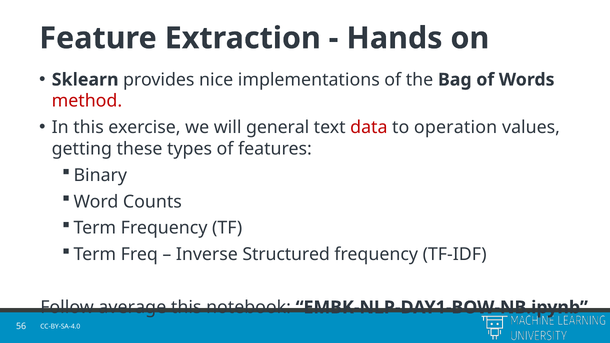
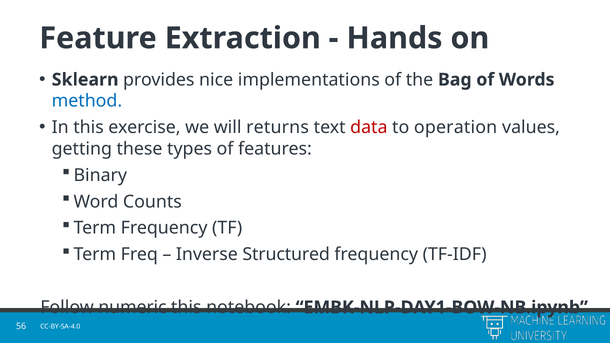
method colour: red -> blue
general: general -> returns
average: average -> numeric
